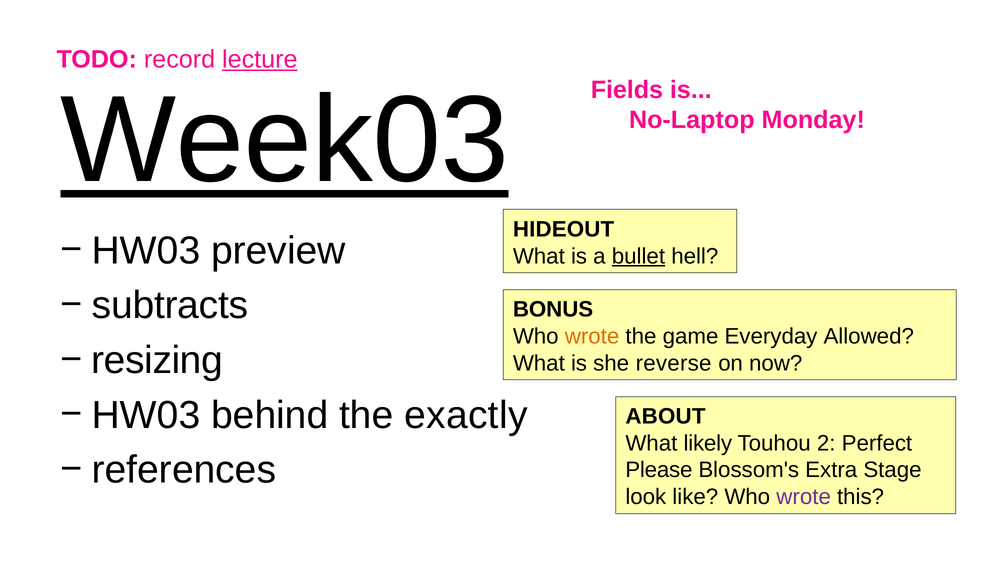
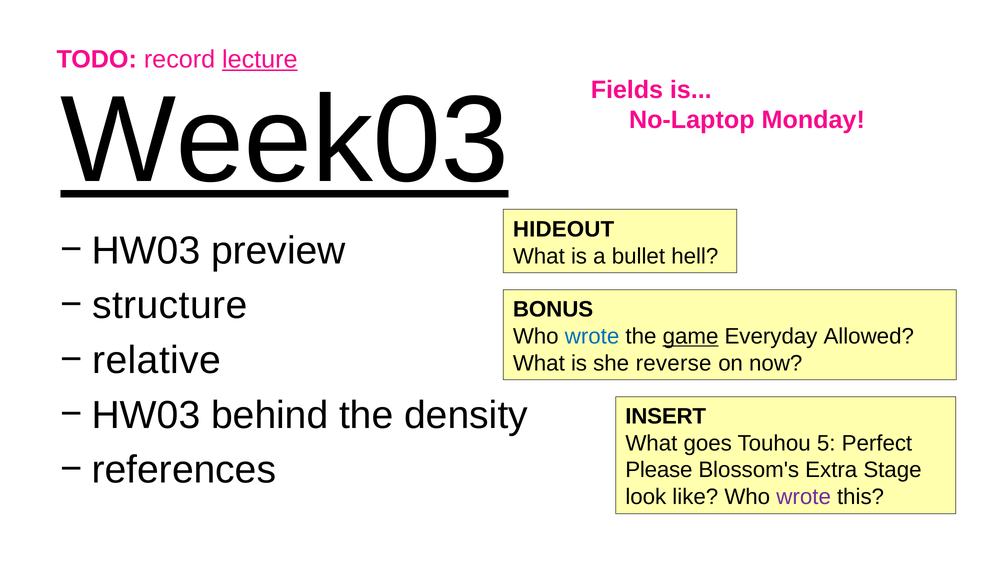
bullet underline: present -> none
subtracts: subtracts -> structure
wrote at (592, 336) colour: orange -> blue
game underline: none -> present
resizing: resizing -> relative
exactly: exactly -> density
ABOUT: ABOUT -> INSERT
likely: likely -> goes
2: 2 -> 5
